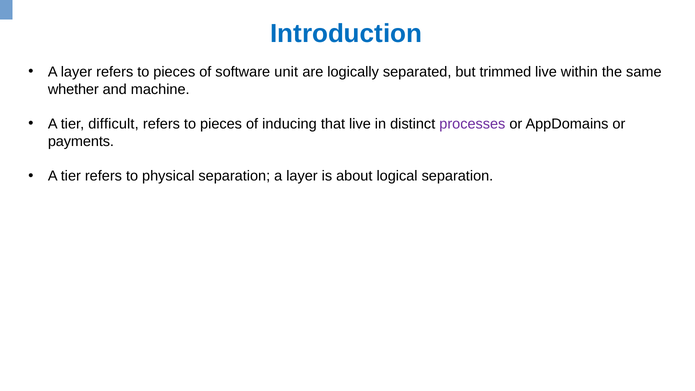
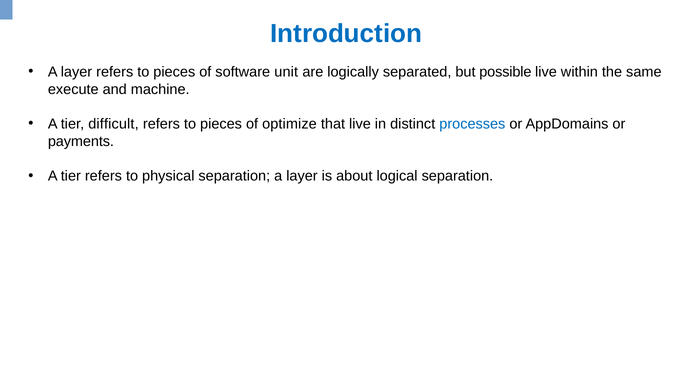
trimmed: trimmed -> possible
whether: whether -> execute
inducing: inducing -> optimize
processes colour: purple -> blue
